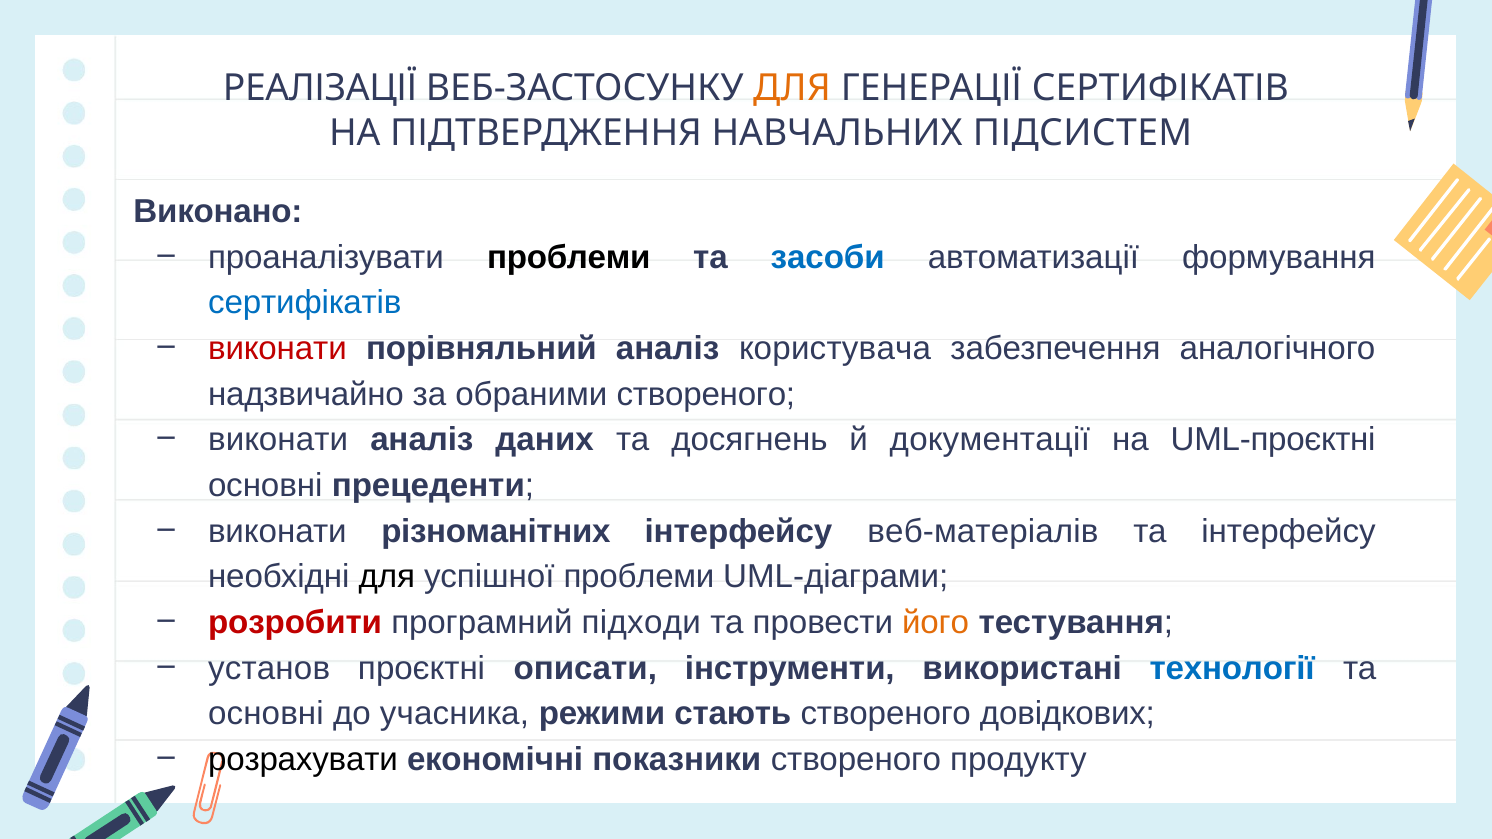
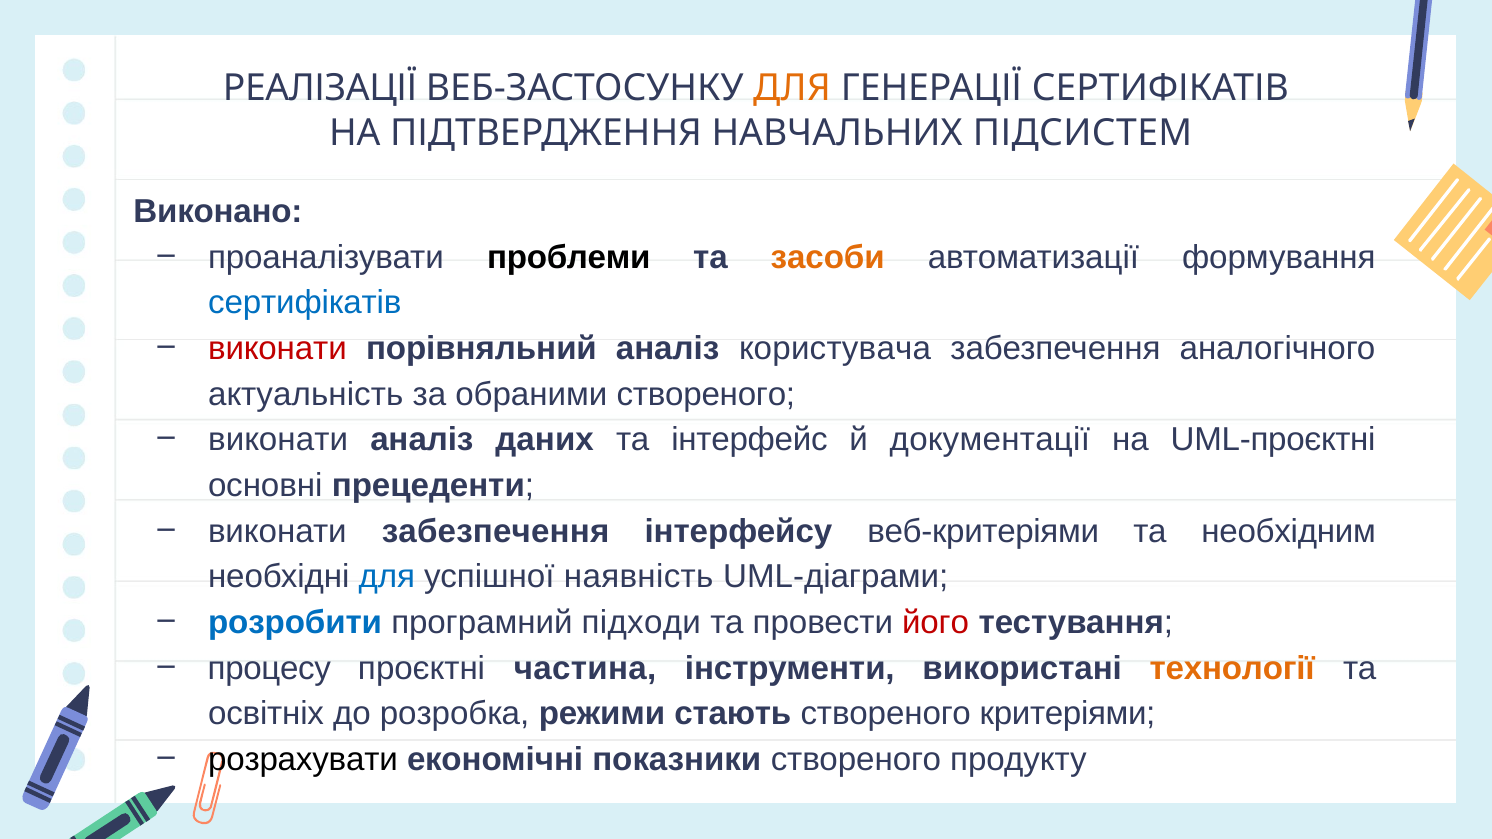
засоби colour: blue -> orange
надзвичайно: надзвичайно -> актуальність
досягнень: досягнень -> інтерфейс
виконати різноманітних: різноманітних -> забезпечення
веб-матеріалів: веб-матеріалів -> веб-критеріями
та інтерфейсу: інтерфейсу -> необхідним
для at (387, 577) colour: black -> blue
успішної проблеми: проблеми -> наявність
розробити colour: red -> blue
його colour: orange -> red
установ: установ -> процесу
описати: описати -> частина
технології colour: blue -> orange
основні at (266, 714): основні -> освітніх
учасника: учасника -> розробка
довідкових: довідкових -> критеріями
